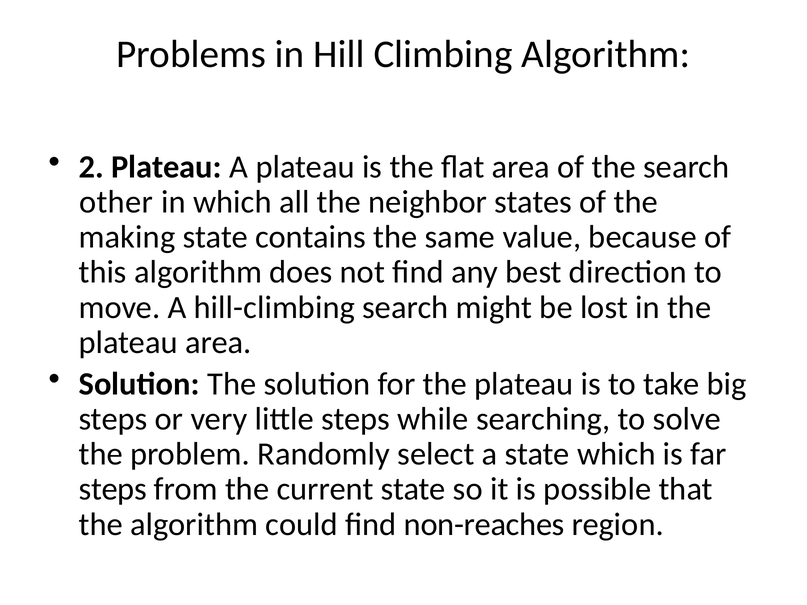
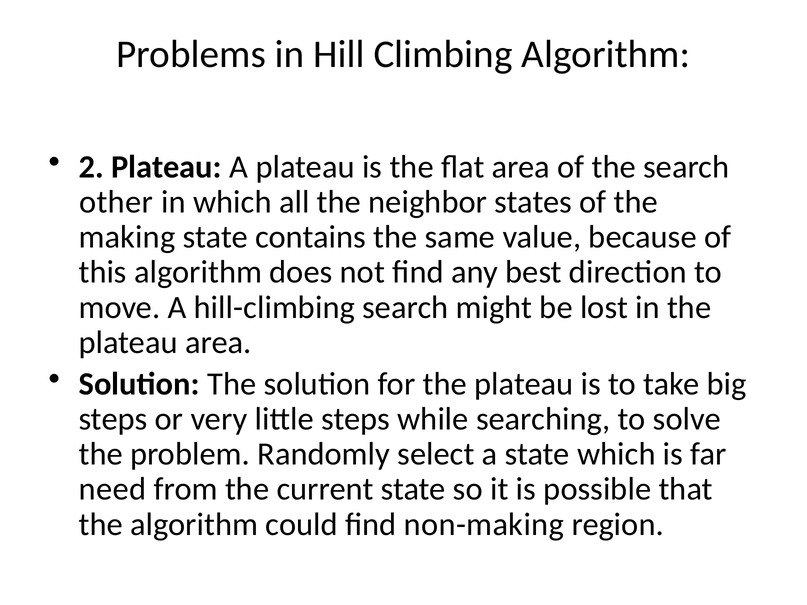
steps at (113, 489): steps -> need
non-reaches: non-reaches -> non-making
